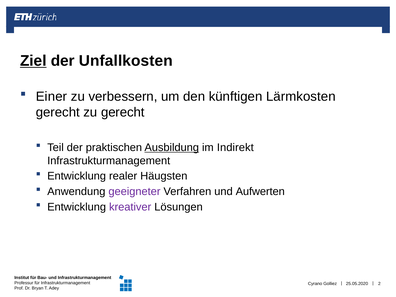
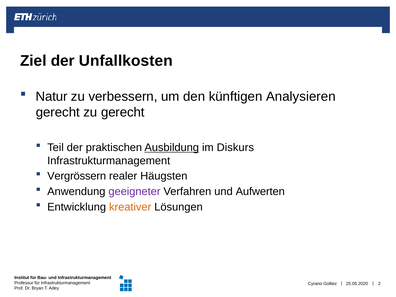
Ziel underline: present -> none
Einer: Einer -> Natur
Lärmkosten: Lärmkosten -> Analysieren
Indirekt: Indirekt -> Diskurs
Entwicklung at (77, 176): Entwicklung -> Vergrössern
kreativer colour: purple -> orange
